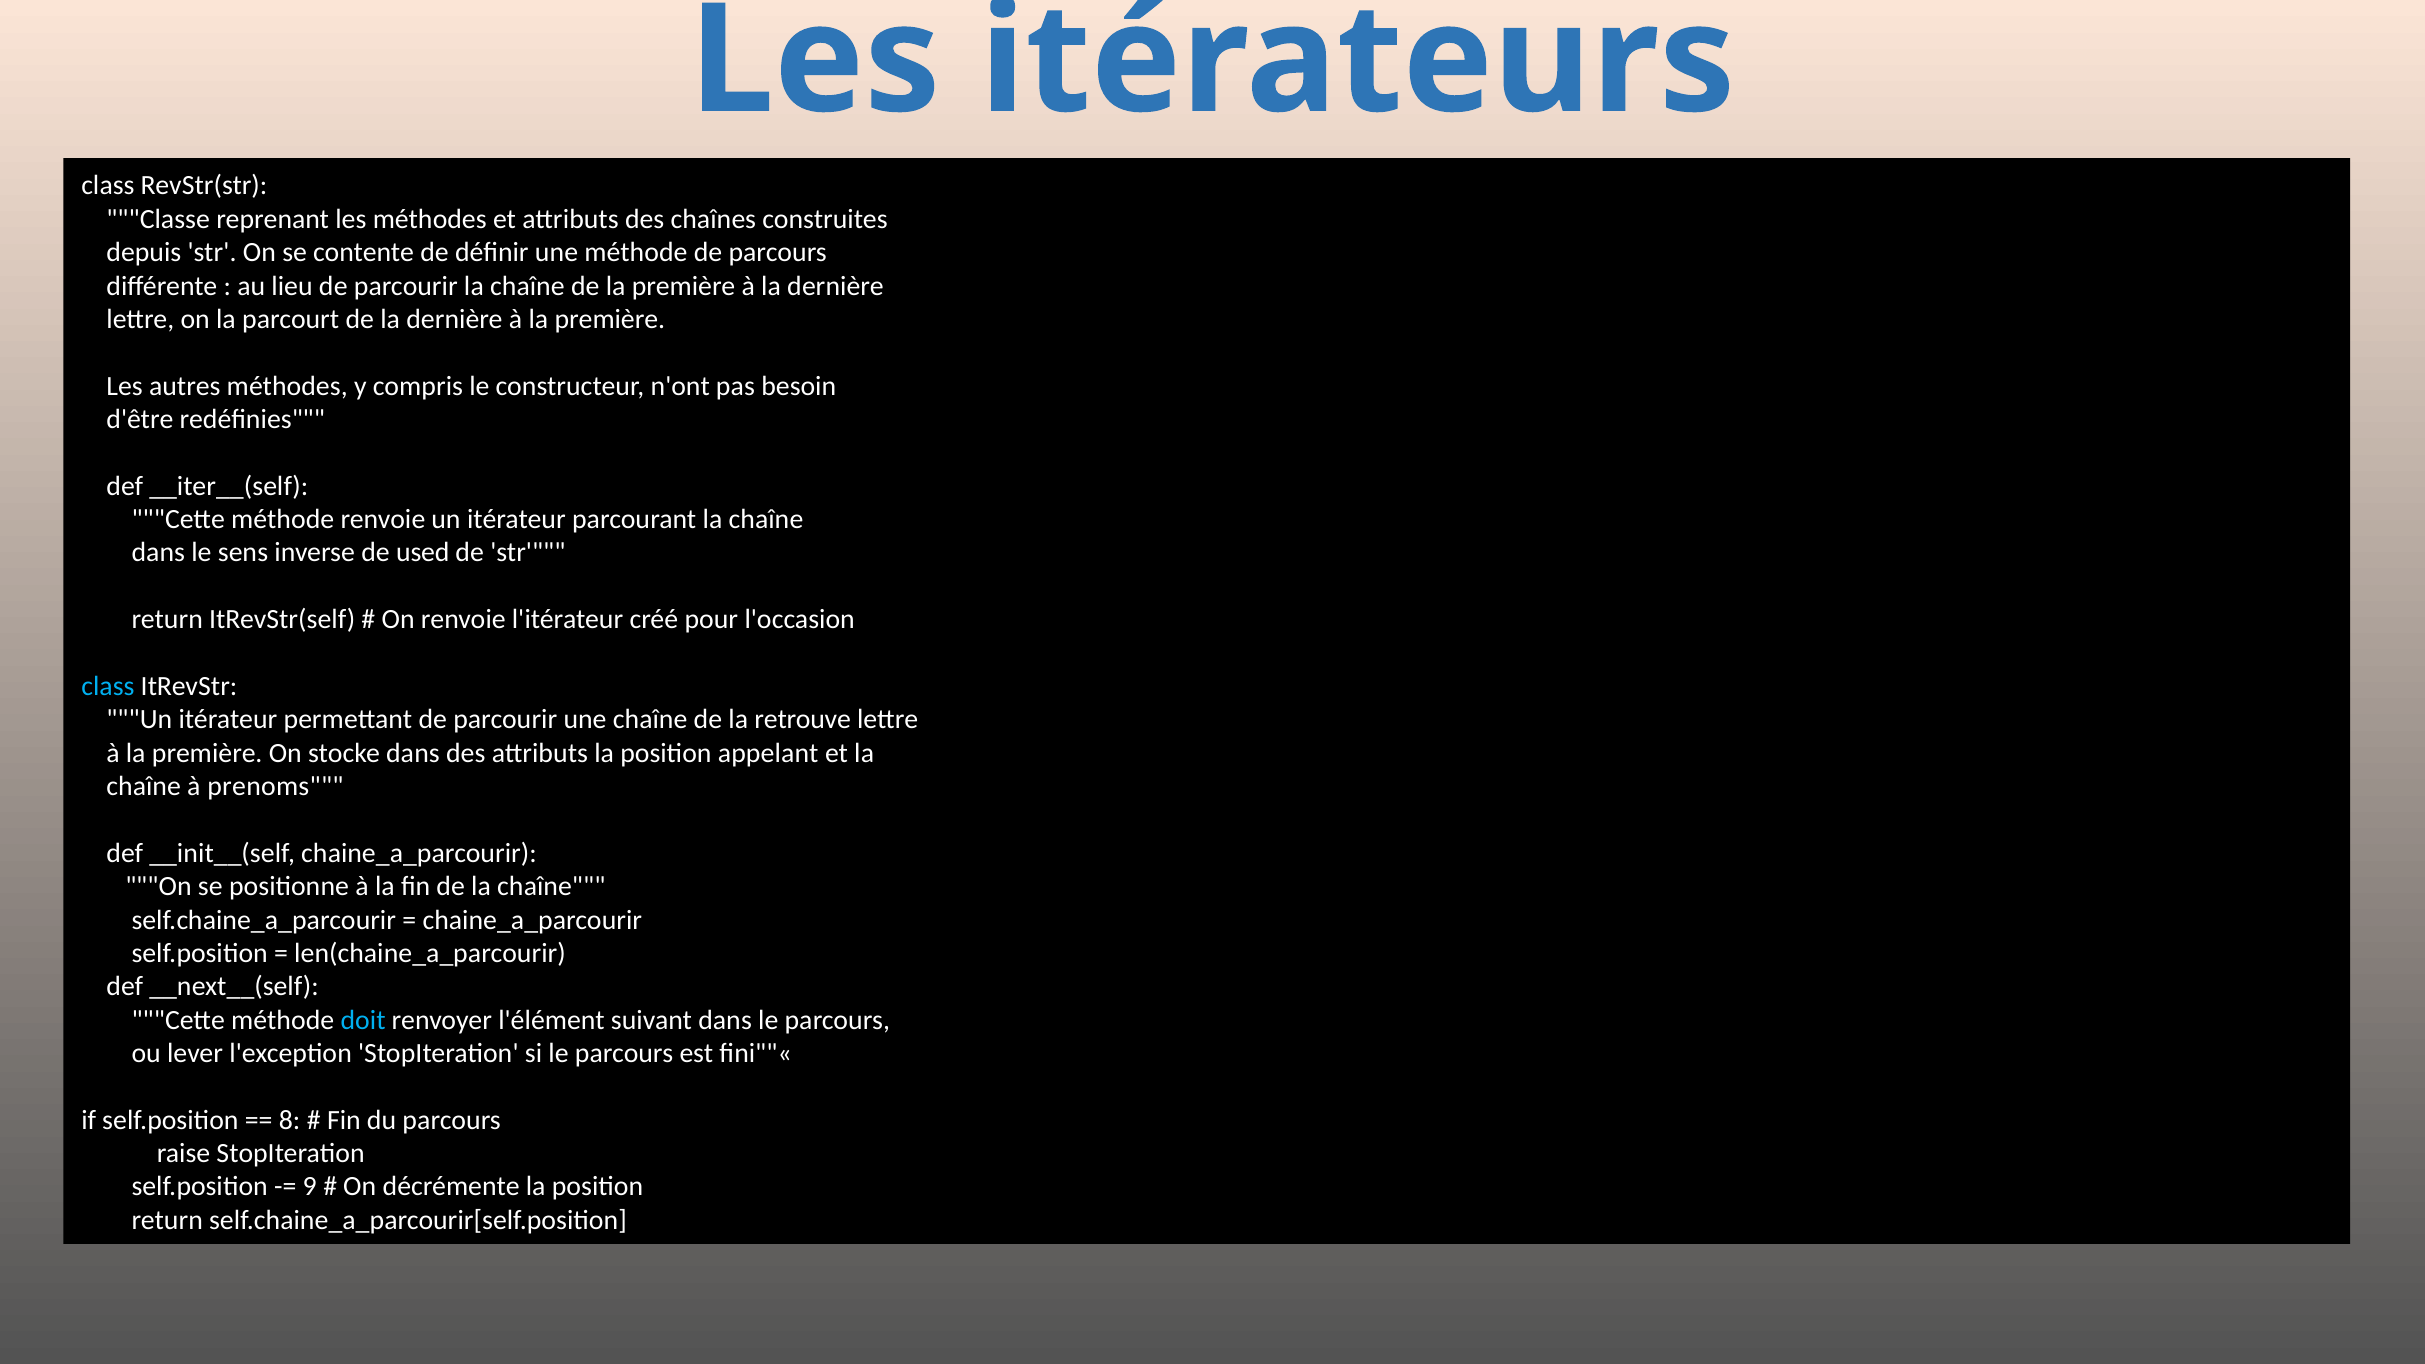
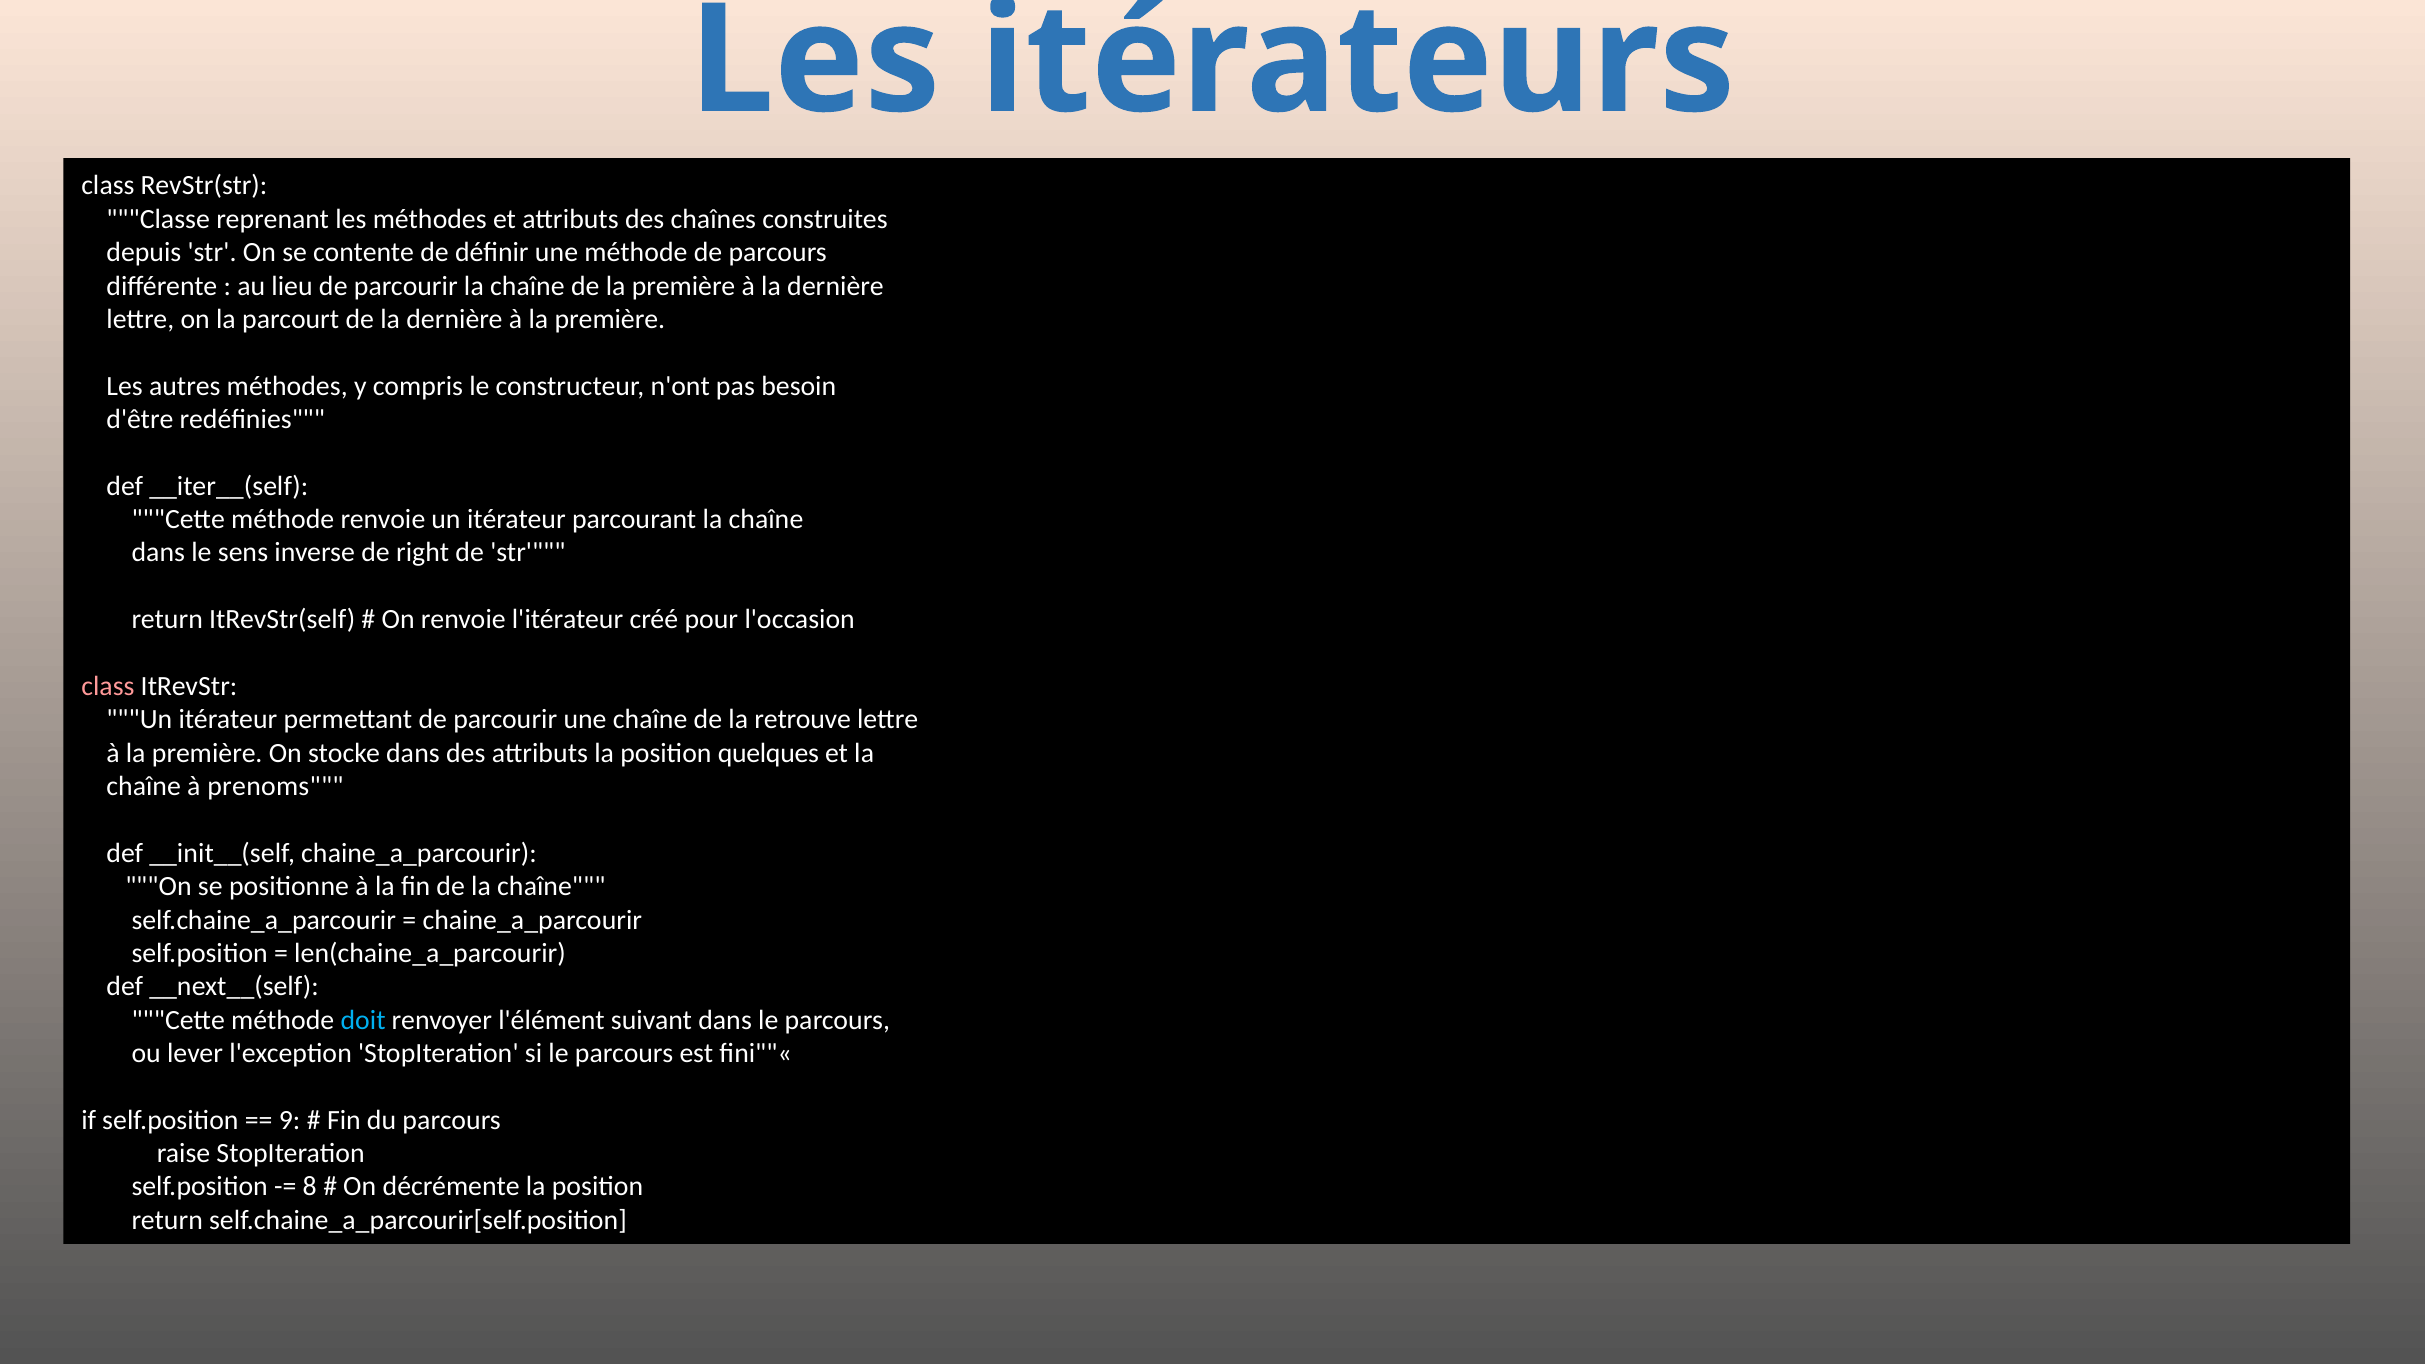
used: used -> right
class at (108, 686) colour: light blue -> pink
appelant: appelant -> quelques
8: 8 -> 9
9: 9 -> 8
